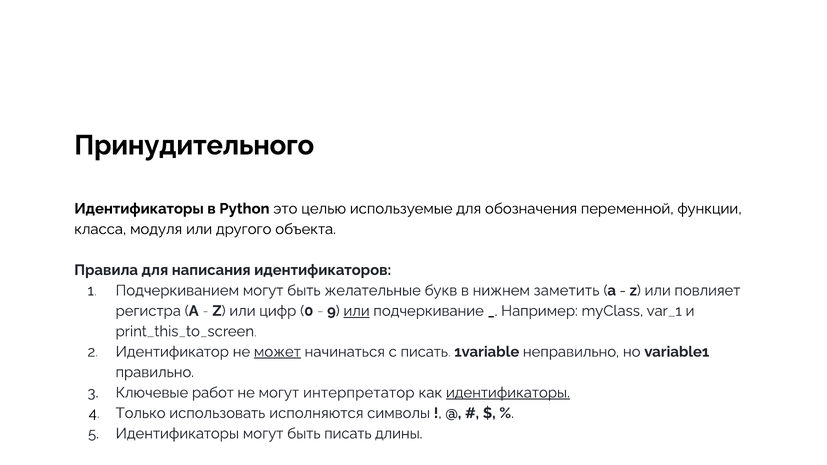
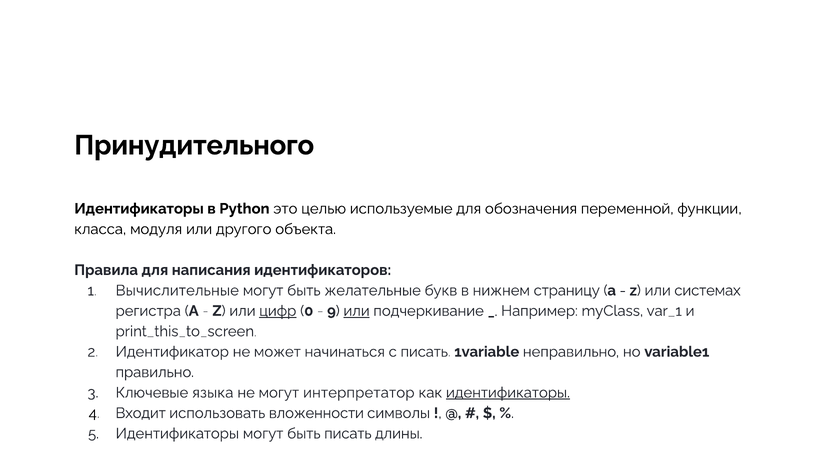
Подчеркиванием: Подчеркиванием -> Вычислительные
заметить: заметить -> страницу
повлияет: повлияет -> системах
цифр underline: none -> present
может underline: present -> none
работ: работ -> языка
Только: Только -> Входит
исполняются: исполняются -> вложенности
